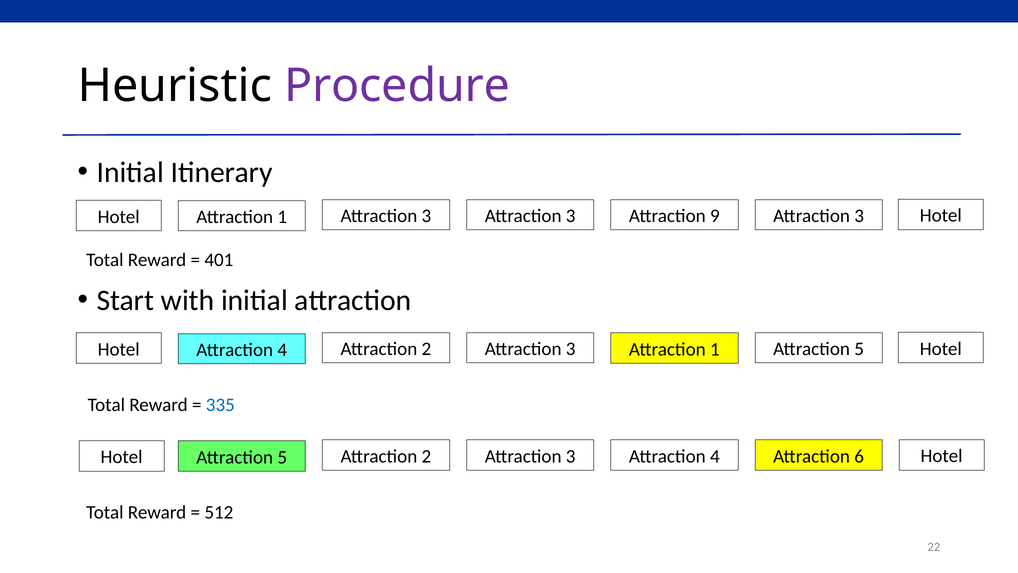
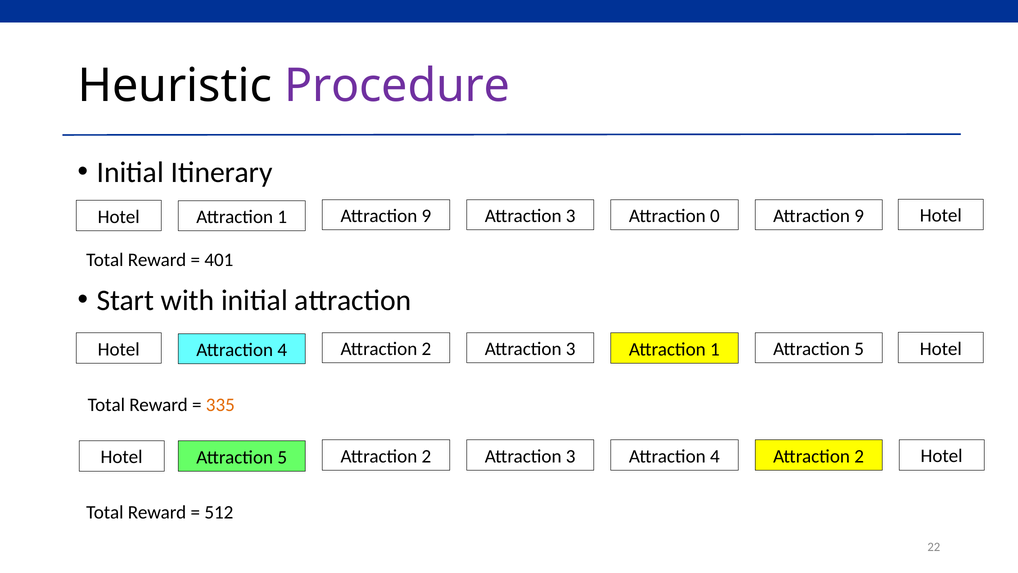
1 Attraction 3: 3 -> 9
9: 9 -> 0
3 at (859, 216): 3 -> 9
335 colour: blue -> orange
4 Attraction 6: 6 -> 2
